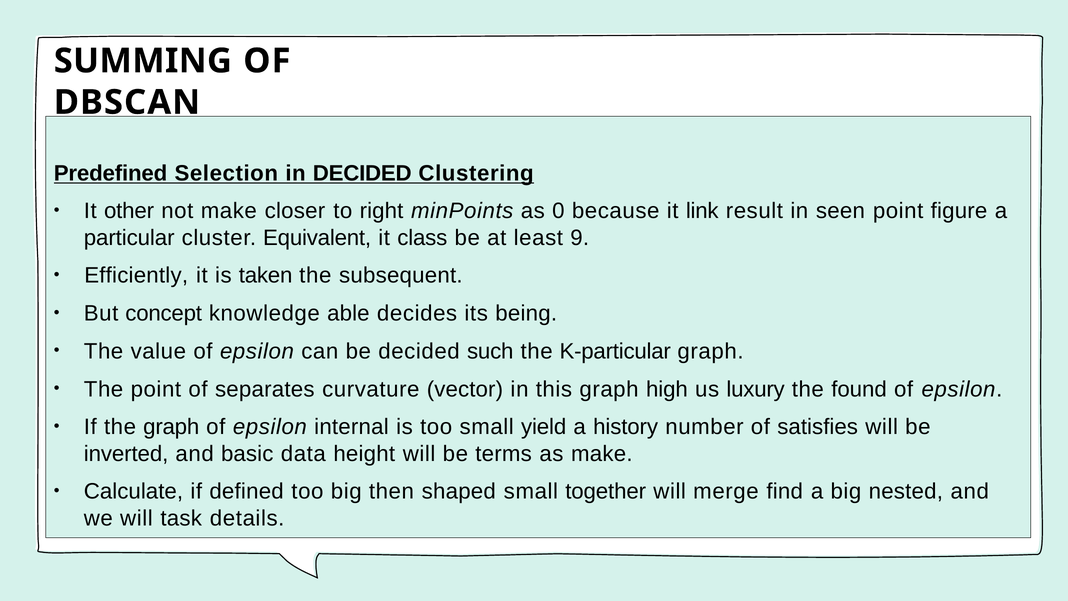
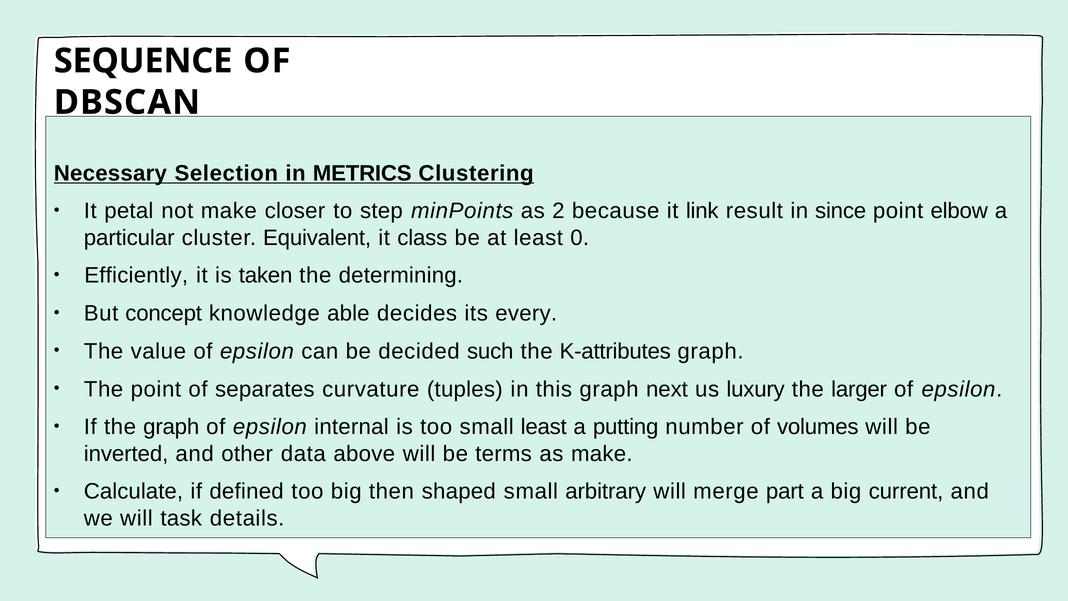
SUMMING: SUMMING -> SEQUENCE
Predefined: Predefined -> Necessary
in DECIDED: DECIDED -> METRICS
other: other -> petal
right: right -> step
0: 0 -> 2
seen: seen -> since
figure: figure -> elbow
9: 9 -> 0
subsequent: subsequent -> determining
being: being -> every
K-particular: K-particular -> K-attributes
vector: vector -> tuples
high: high -> next
found: found -> larger
small yield: yield -> least
history: history -> putting
satisfies: satisfies -> volumes
basic: basic -> other
height: height -> above
together: together -> arbitrary
find: find -> part
nested: nested -> current
